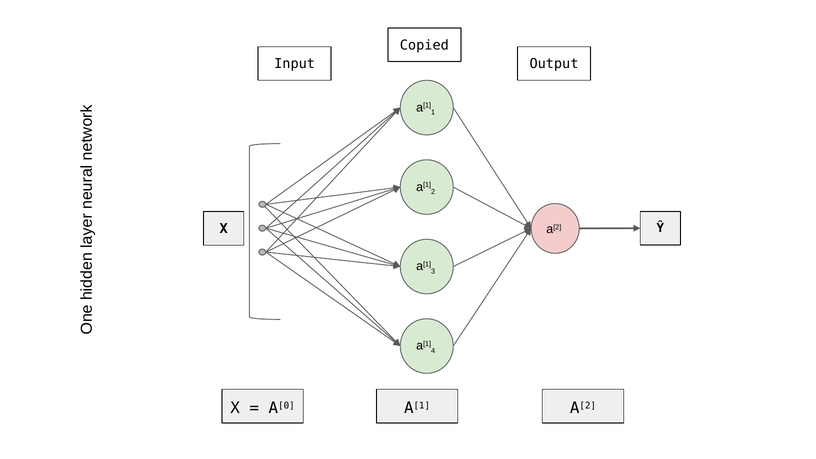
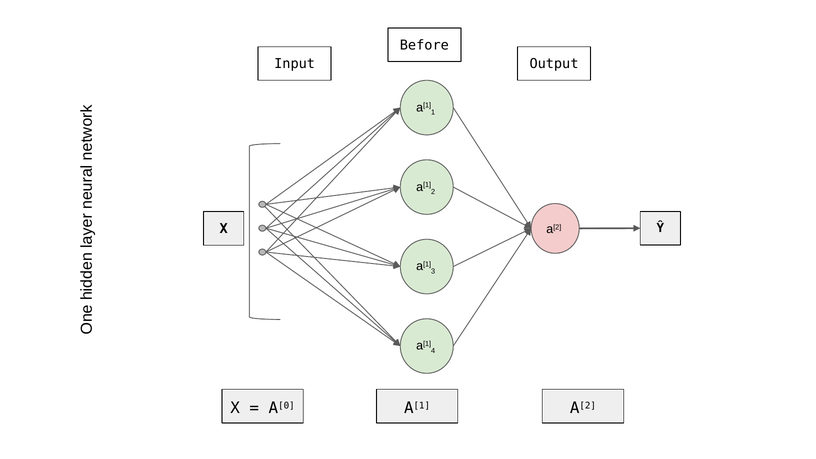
Copied: Copied -> Before
